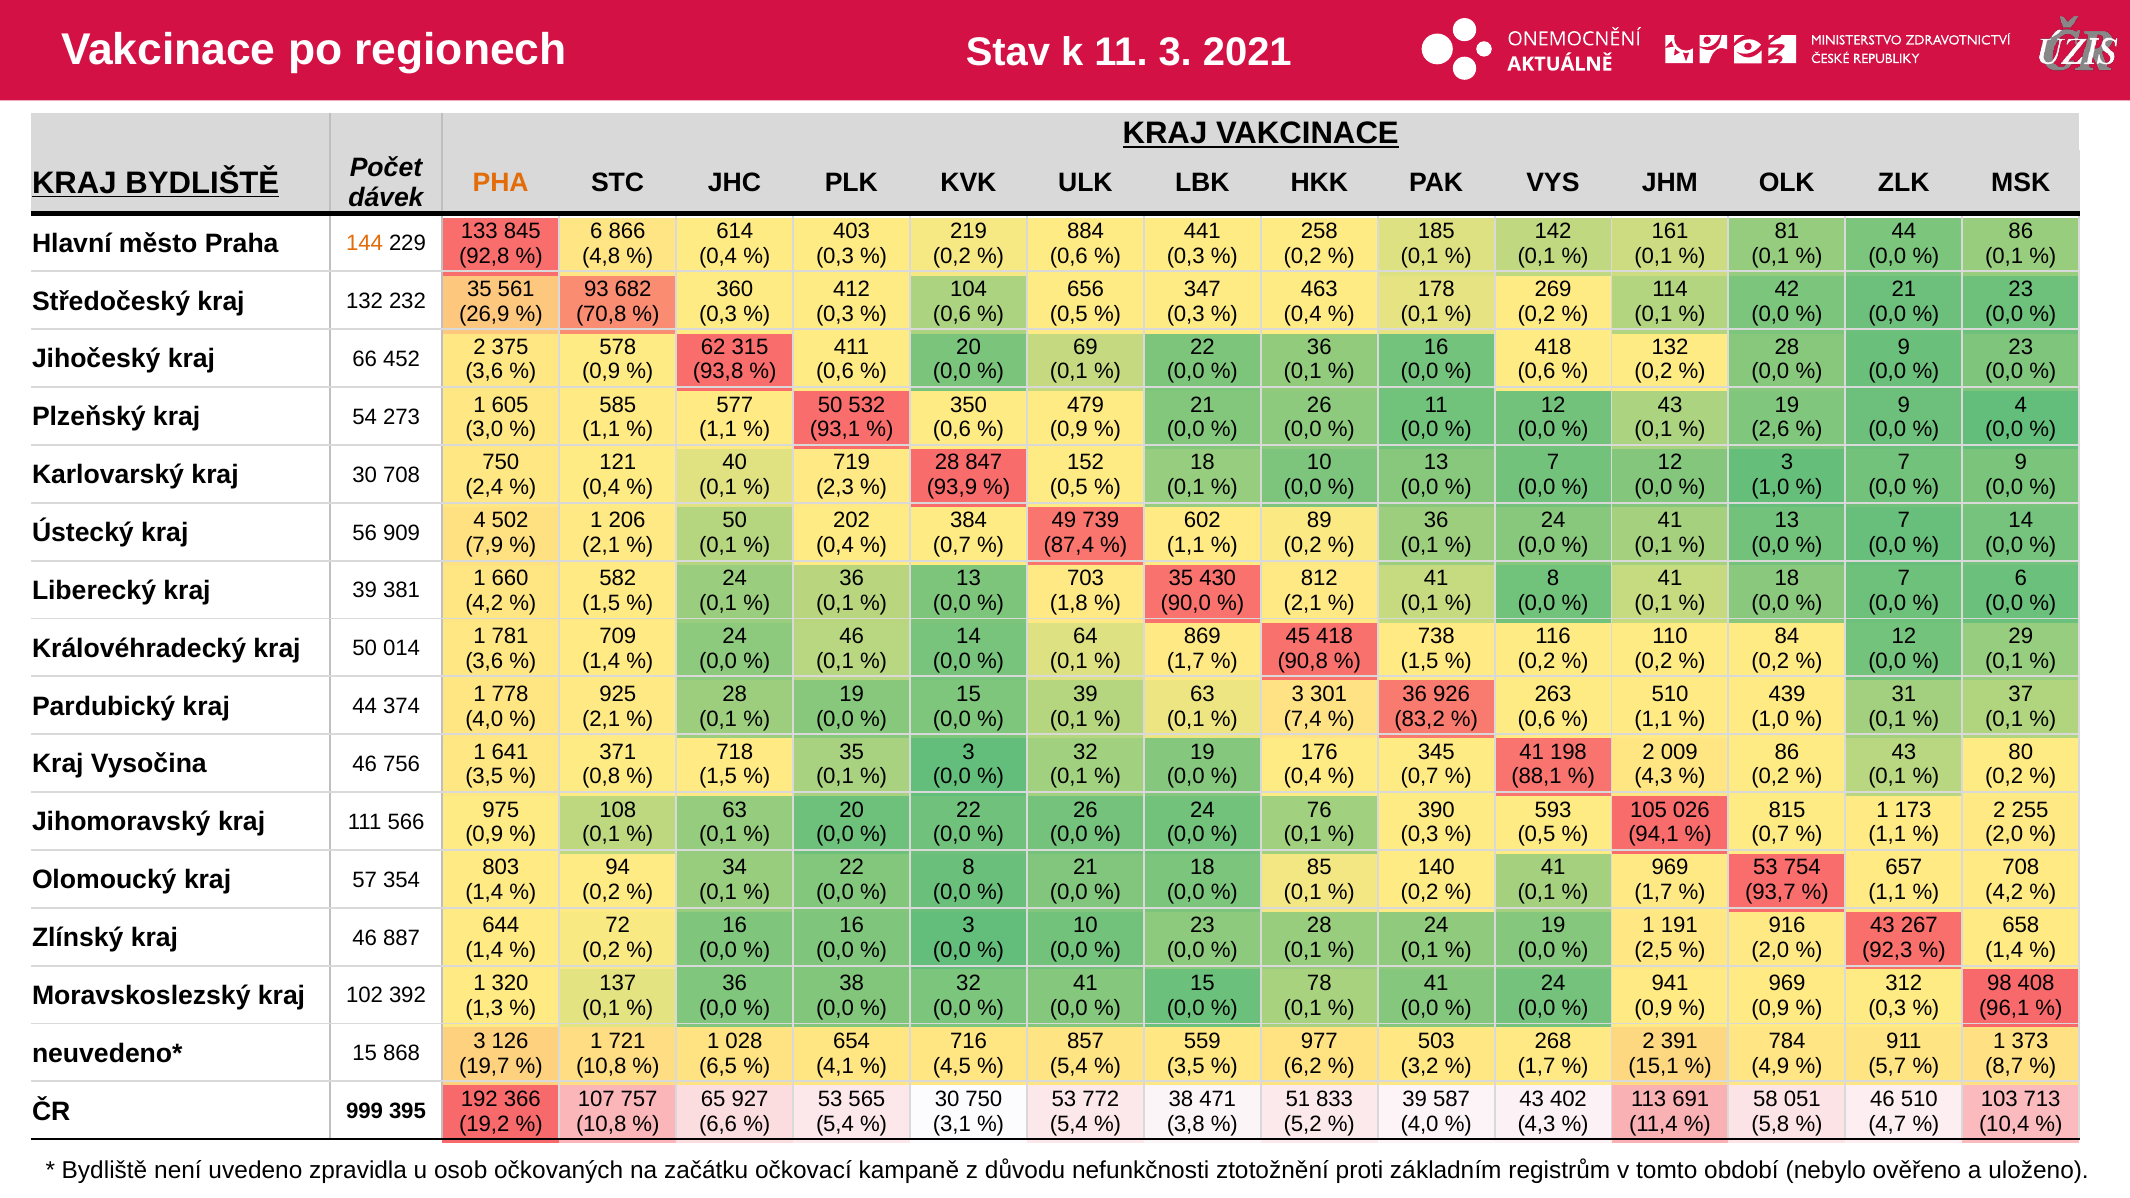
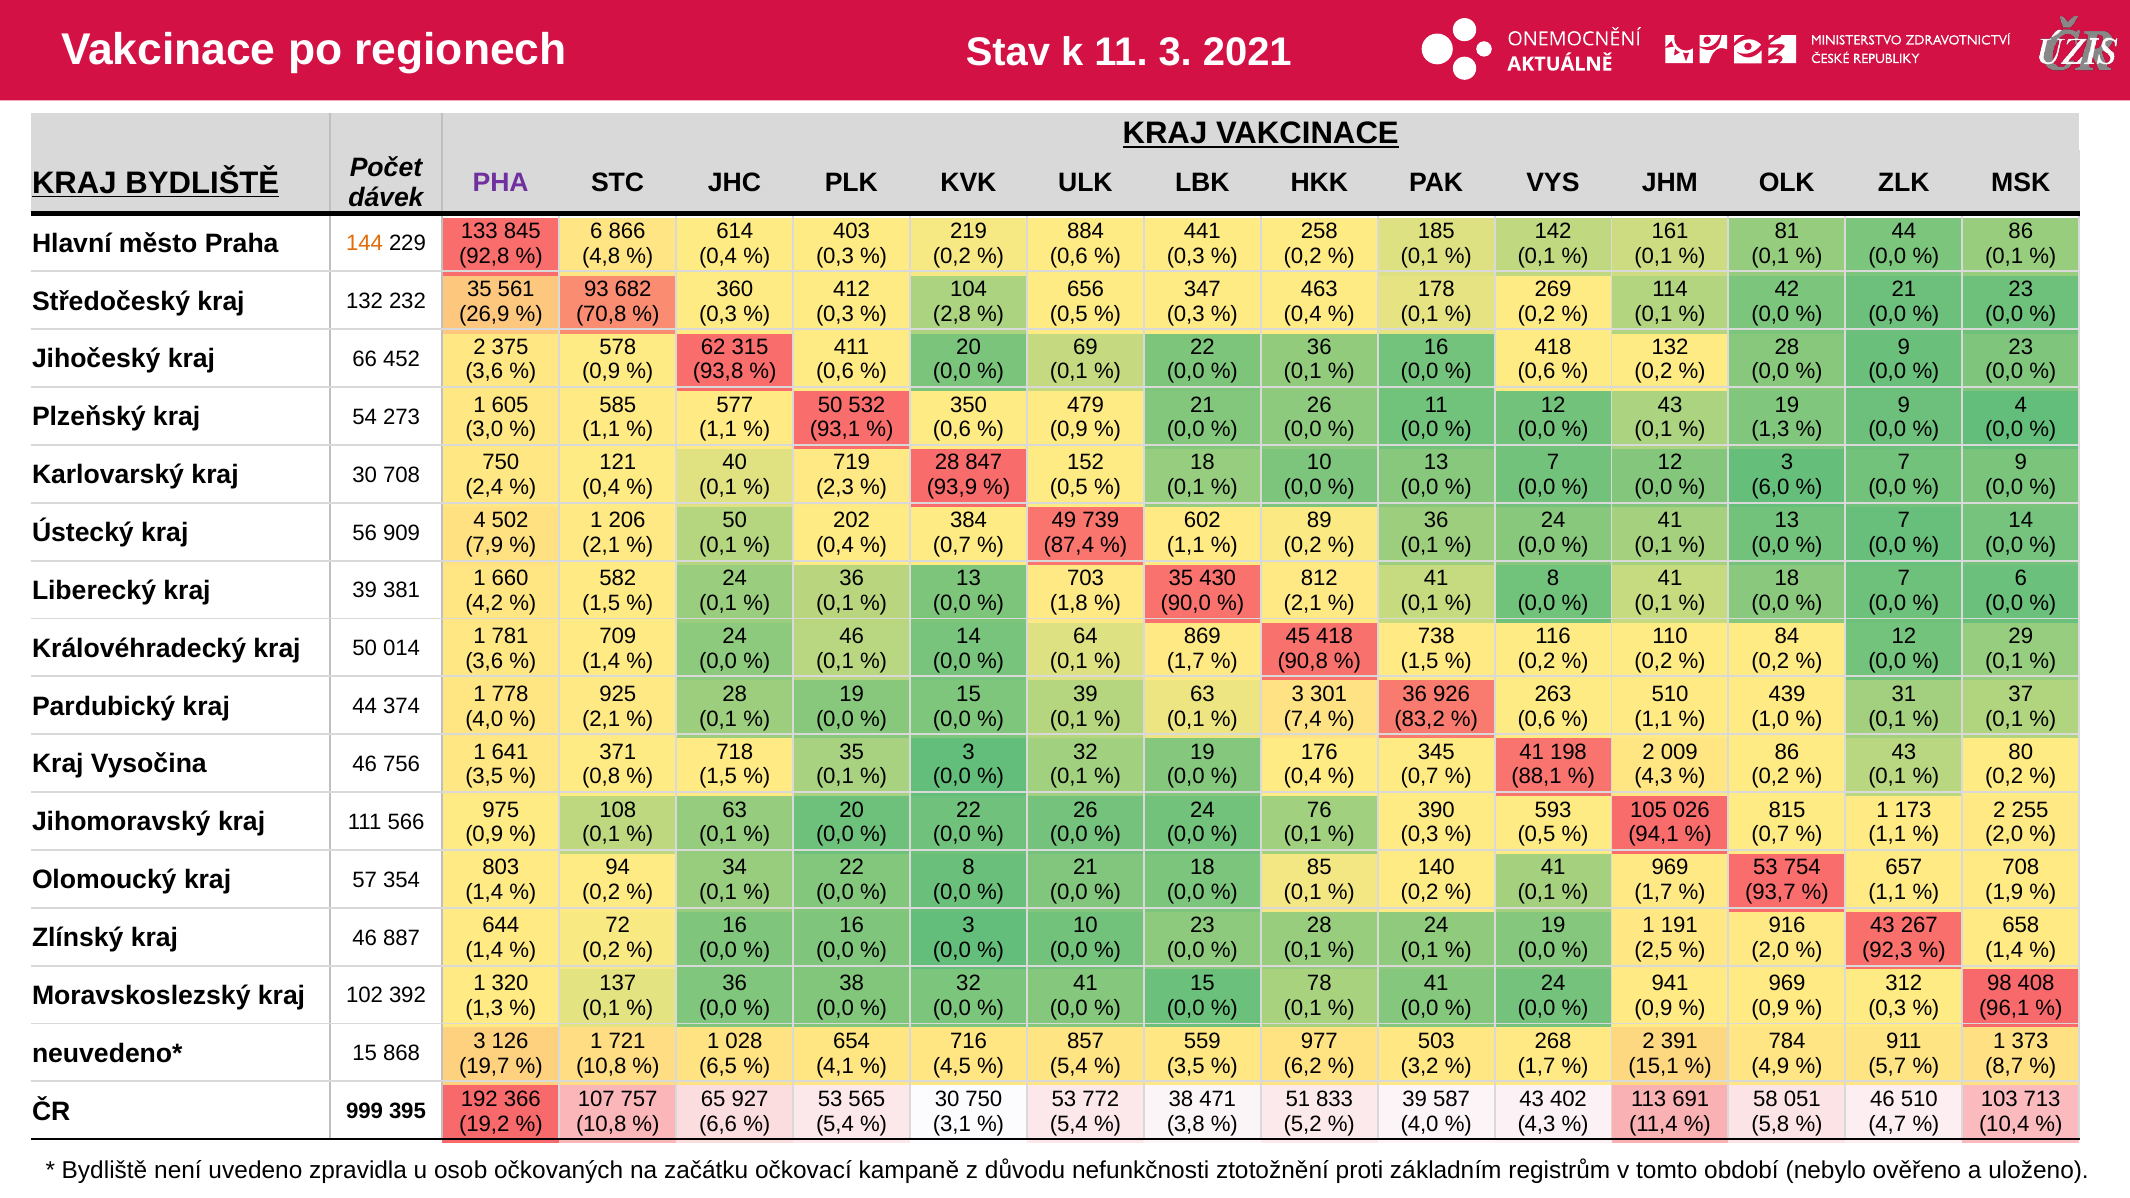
PHA colour: orange -> purple
0,6 at (952, 314): 0,6 -> 2,8
2,6 at (1770, 430): 2,6 -> 1,3
1,0 at (1770, 487): 1,0 -> 6,0
4,2 at (2004, 892): 4,2 -> 1,9
